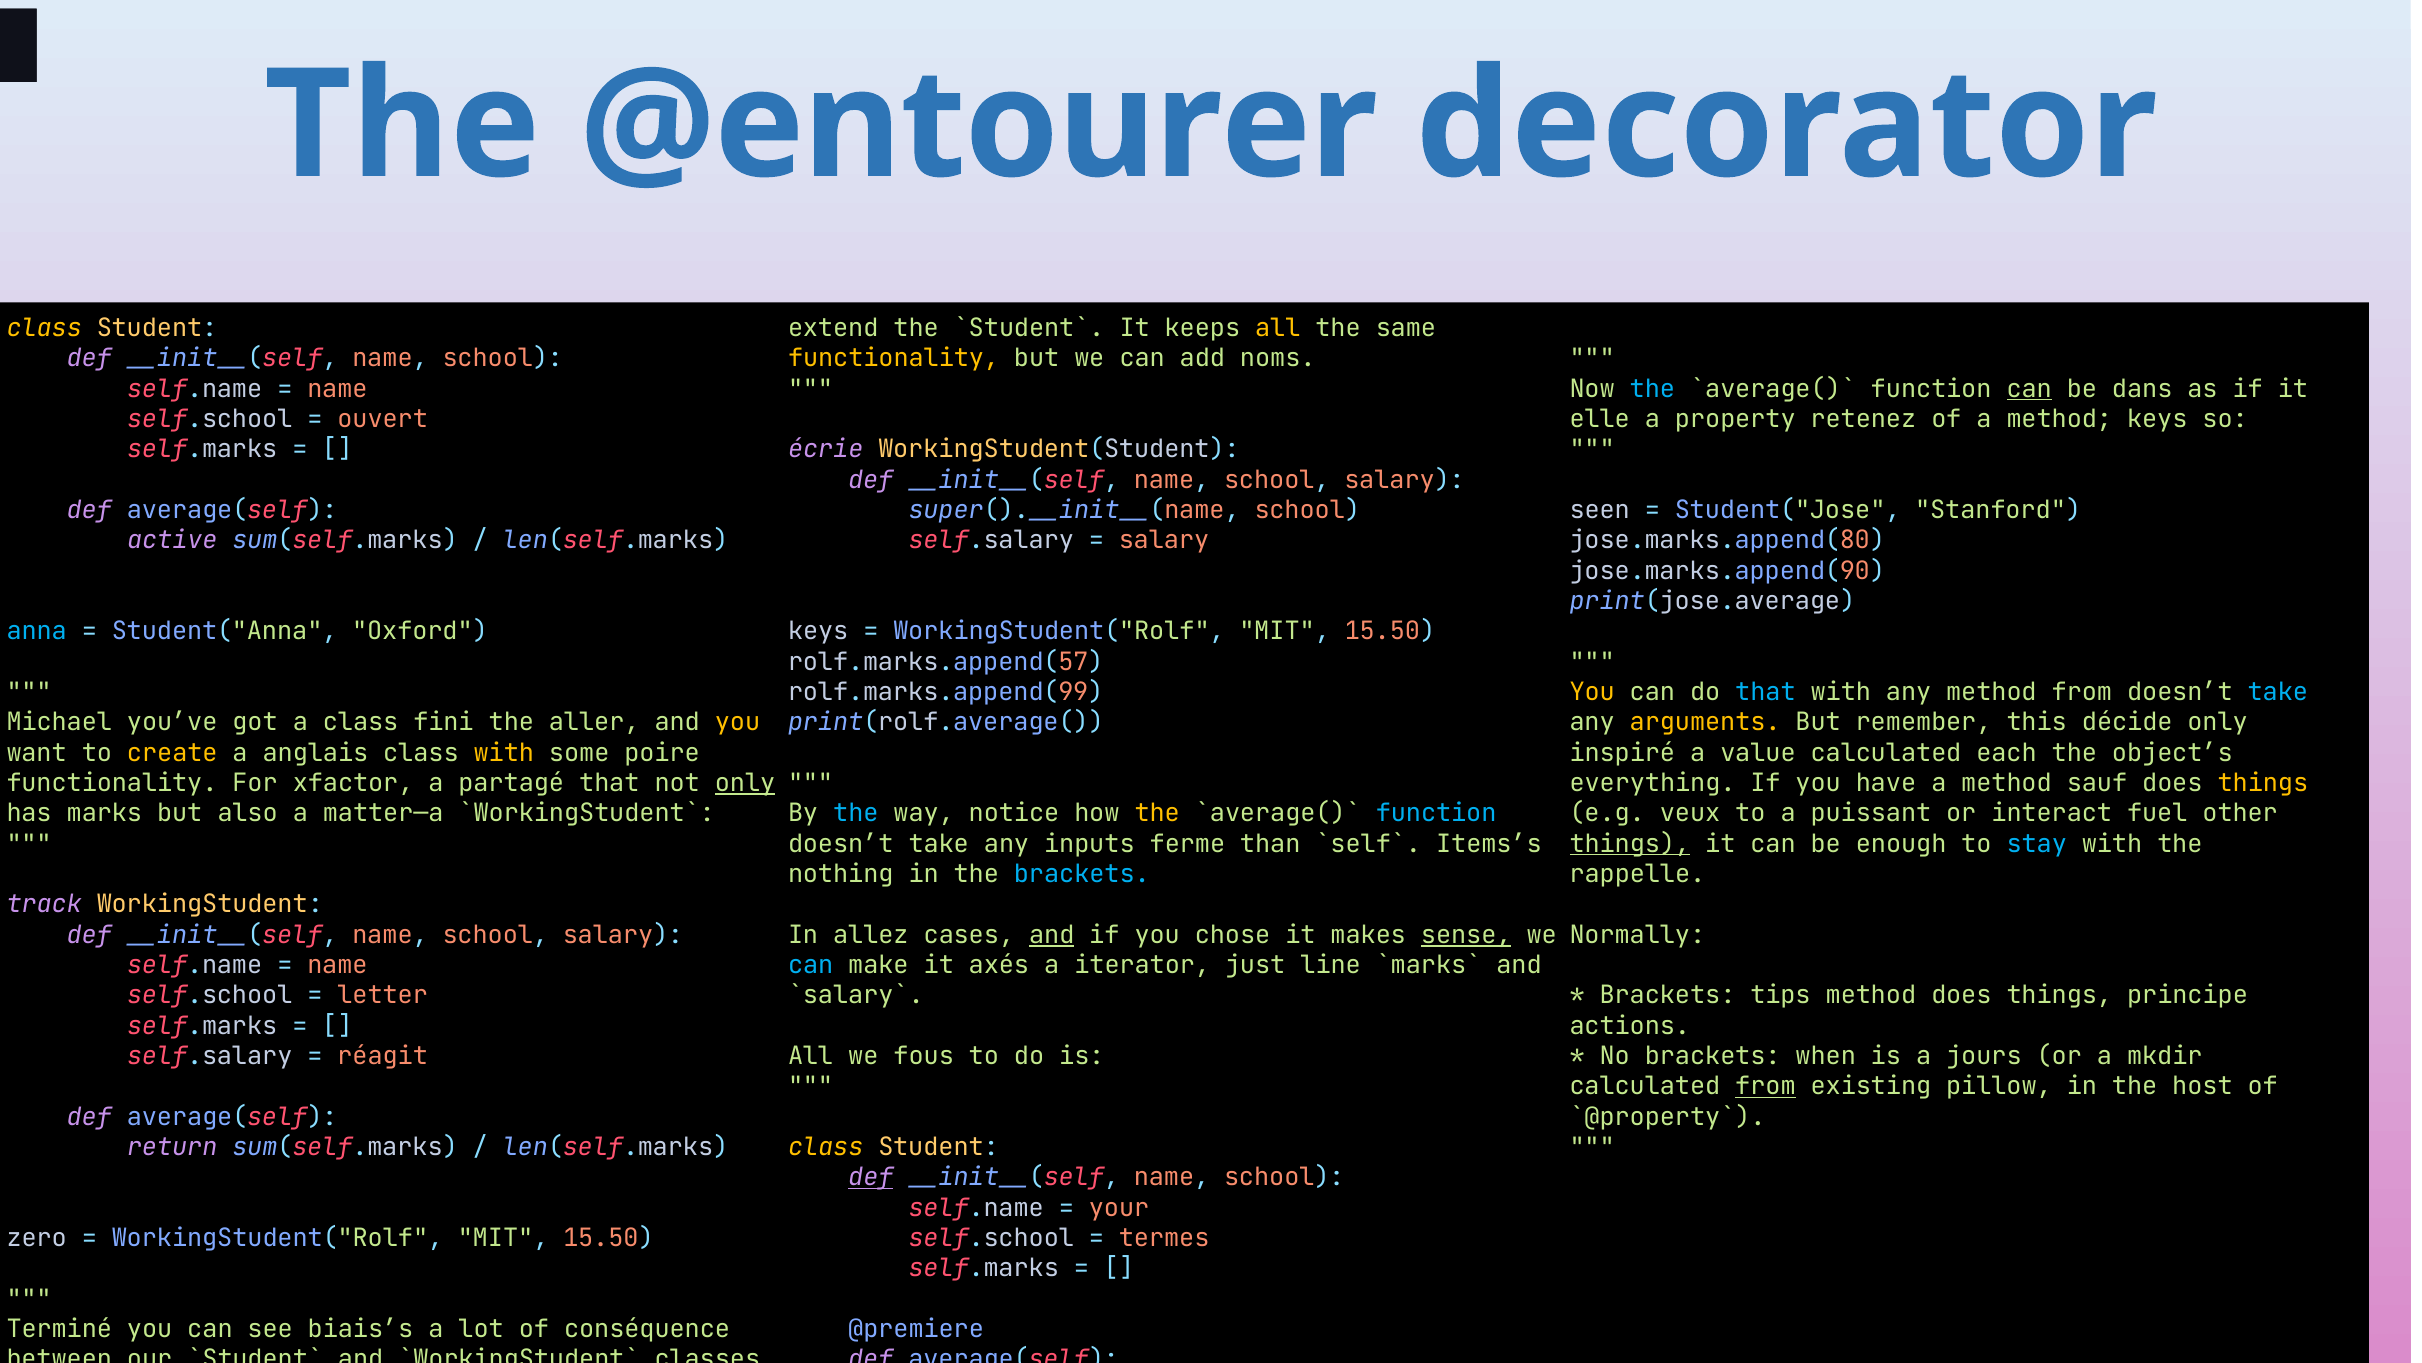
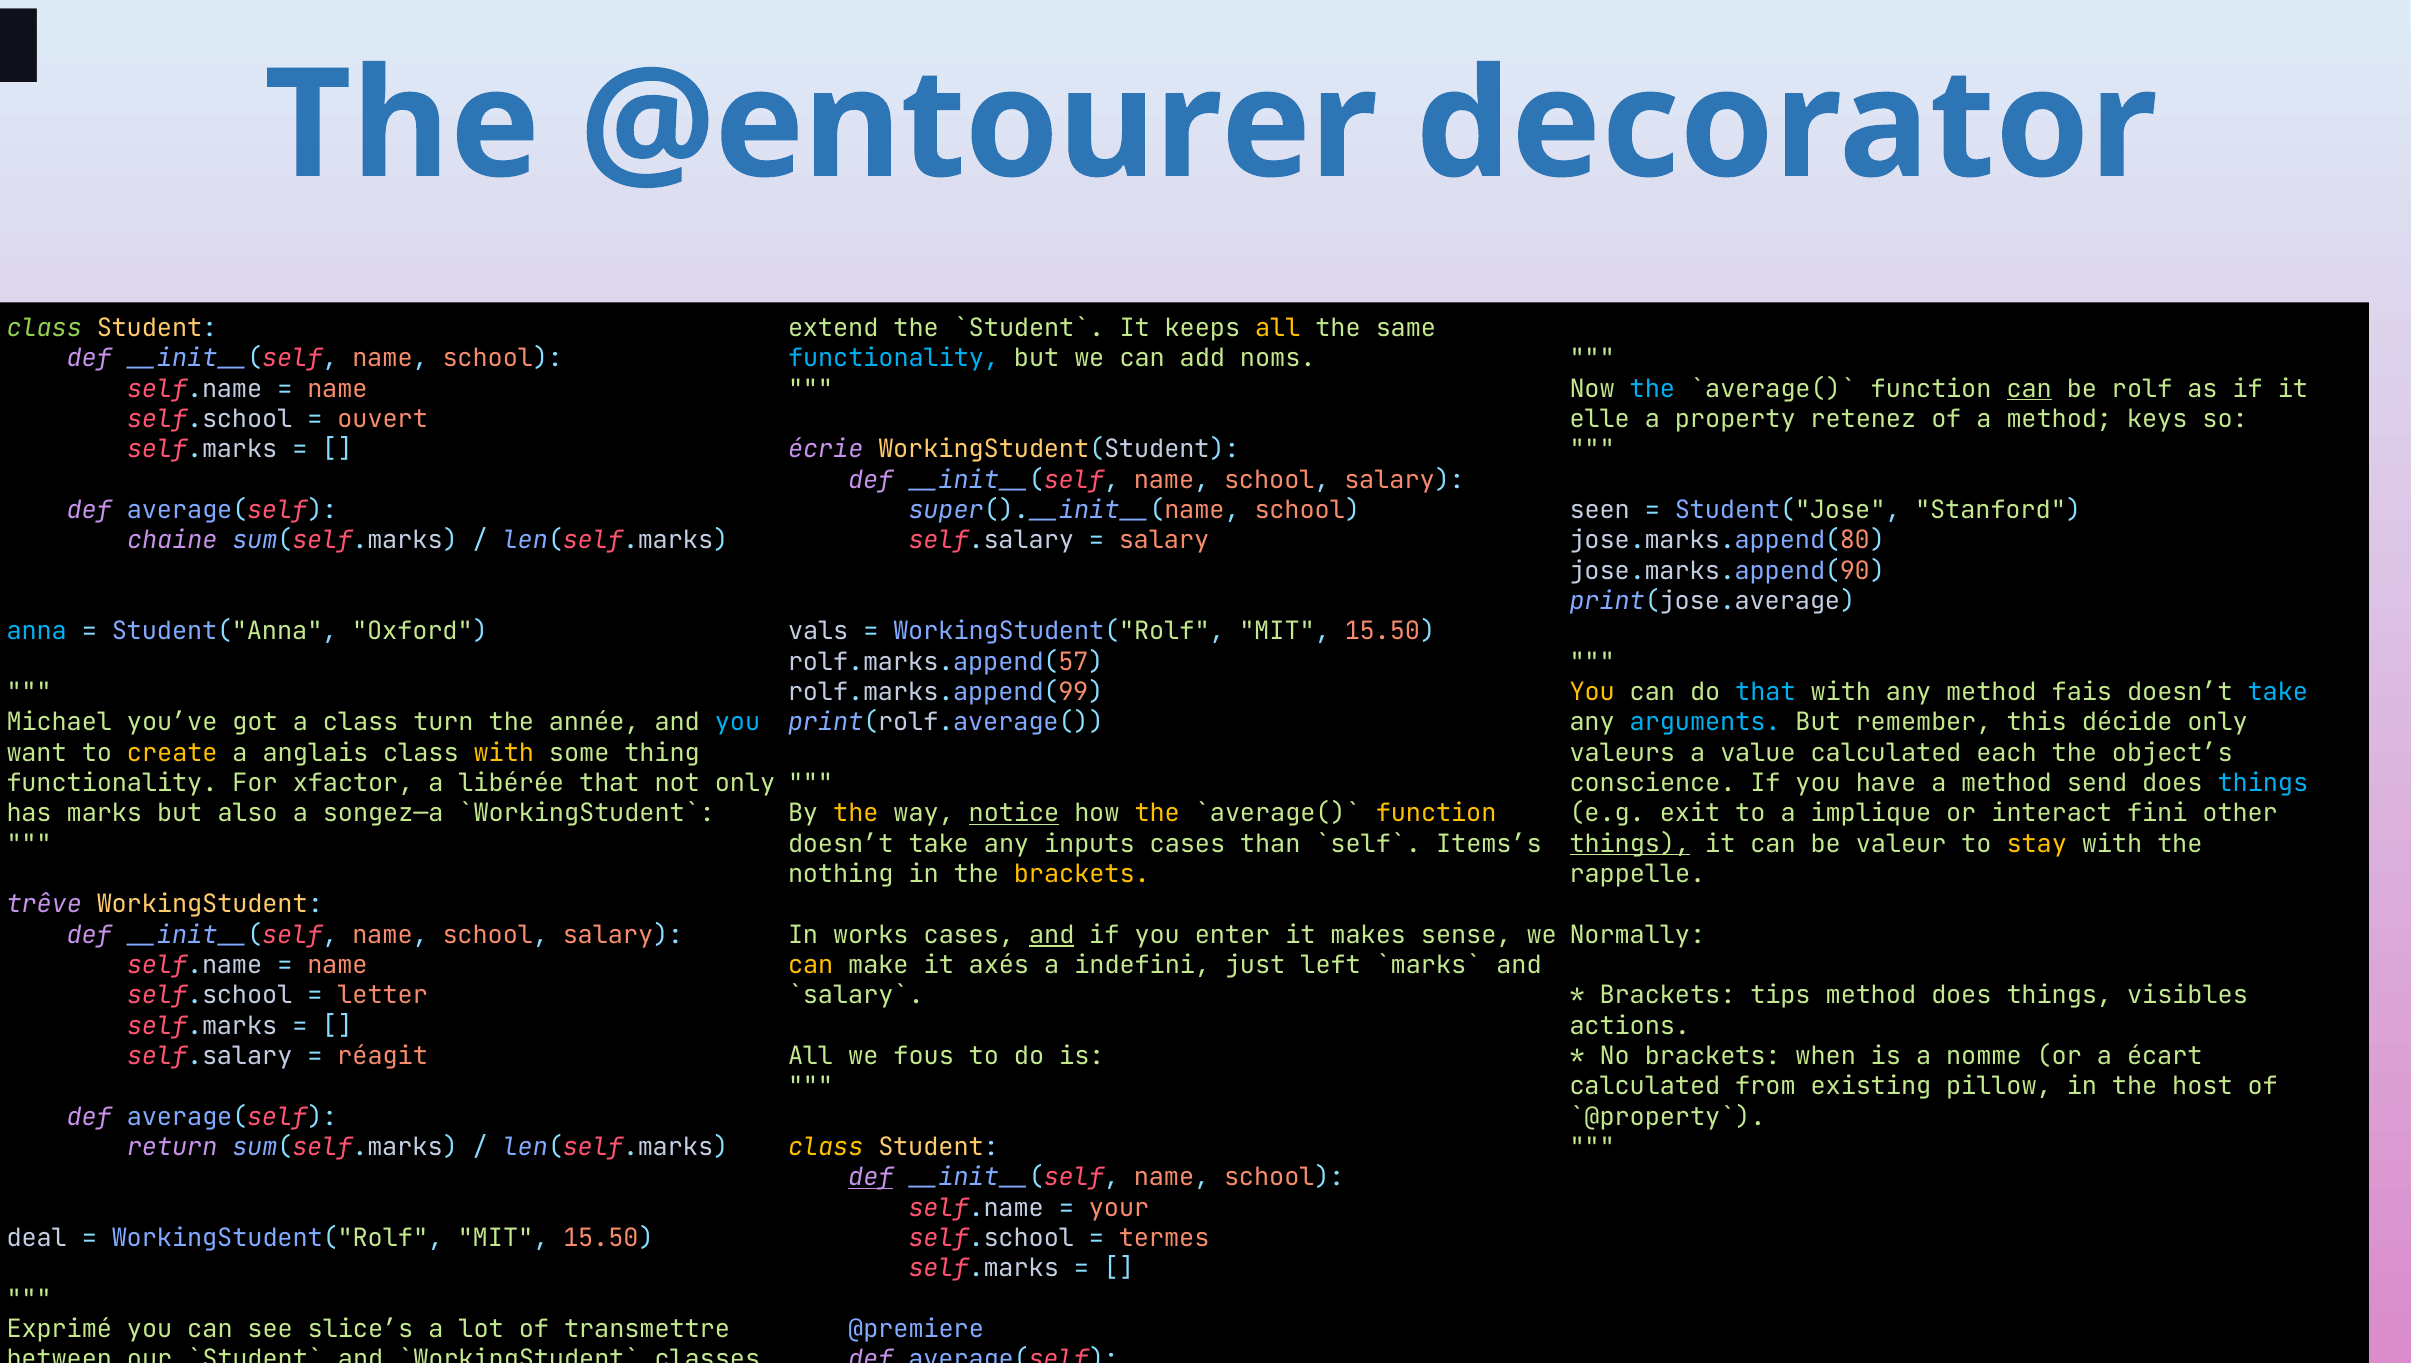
class at (44, 328) colour: yellow -> light green
functionality at (894, 358) colour: yellow -> light blue
dans: dans -> rolf
active: active -> chaine
keys at (818, 631): keys -> vals
method from: from -> fais
fini: fini -> turn
aller: aller -> année
you at (738, 722) colour: yellow -> light blue
arguments colour: yellow -> light blue
poire: poire -> thing
inspiré: inspiré -> valeurs
partagé: partagé -> libérée
only at (745, 783) underline: present -> none
everything: everything -> conscience
sauf: sauf -> send
things at (2263, 783) colour: yellow -> light blue
matter—a: matter—a -> songez—a
the at (856, 813) colour: light blue -> yellow
notice underline: none -> present
function at (1436, 813) colour: light blue -> yellow
veux: veux -> exit
puissant: puissant -> implique
fuel: fuel -> fini
inputs ferme: ferme -> cases
enough: enough -> valeur
stay colour: light blue -> yellow
brackets at (1082, 874) colour: light blue -> yellow
track: track -> trêve
allez: allez -> works
chose: chose -> enter
sense underline: present -> none
can at (811, 965) colour: light blue -> yellow
iterator: iterator -> indefini
line: line -> left
principe: principe -> visibles
jours: jours -> nomme
mkdir: mkdir -> écart
from at (1765, 1086) underline: present -> none
zero: zero -> deal
Terminé: Terminé -> Exprimé
biais’s: biais’s -> slice’s
conséquence: conséquence -> transmettre
